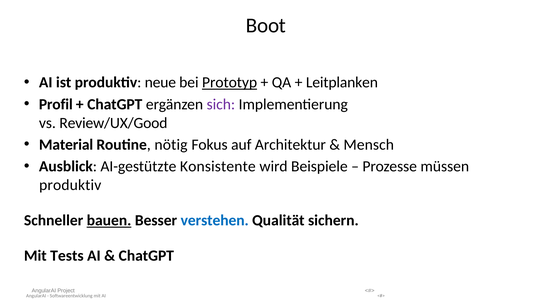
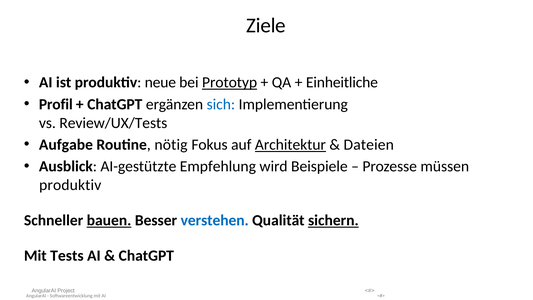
Boot: Boot -> Ziele
Leitplanken: Leitplanken -> Einheitliche
sich colour: purple -> blue
Review/UX/Good: Review/UX/Good -> Review/UX/Tests
Material: Material -> Aufgabe
Architektur underline: none -> present
Mensch: Mensch -> Dateien
Konsistente: Konsistente -> Empfehlung
sichern underline: none -> present
